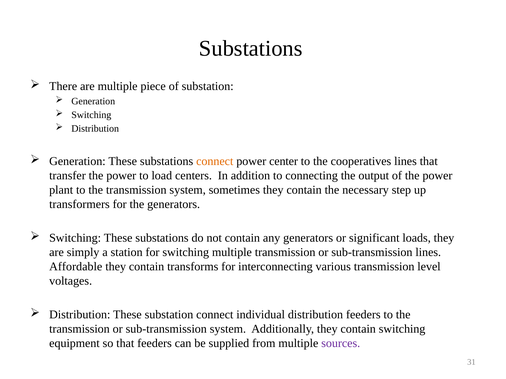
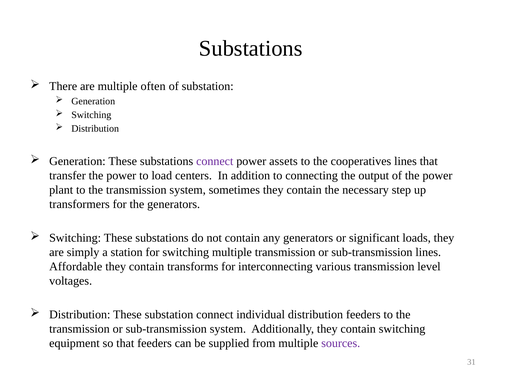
piece: piece -> often
connect at (215, 161) colour: orange -> purple
center: center -> assets
